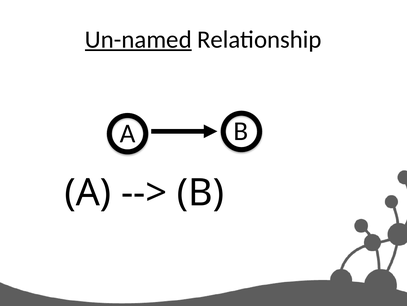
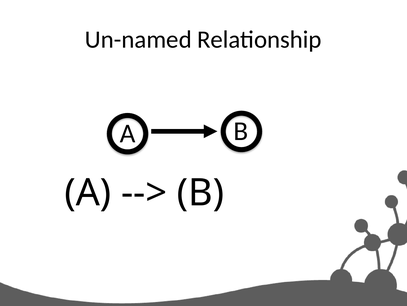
Un-named underline: present -> none
